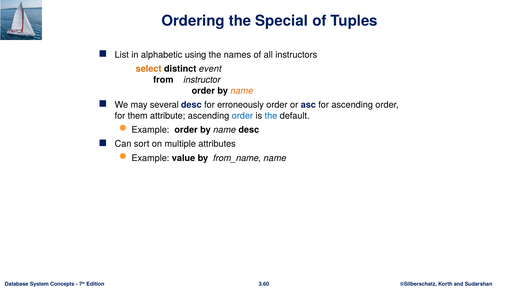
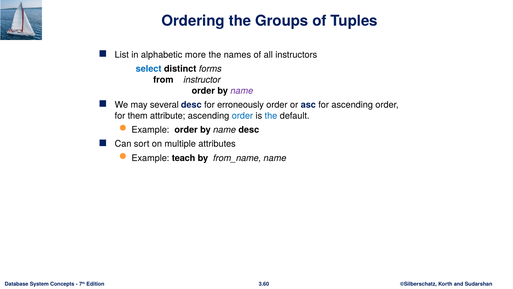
Special: Special -> Groups
using: using -> more
select colour: orange -> blue
event: event -> forms
name at (242, 91) colour: orange -> purple
value: value -> teach
